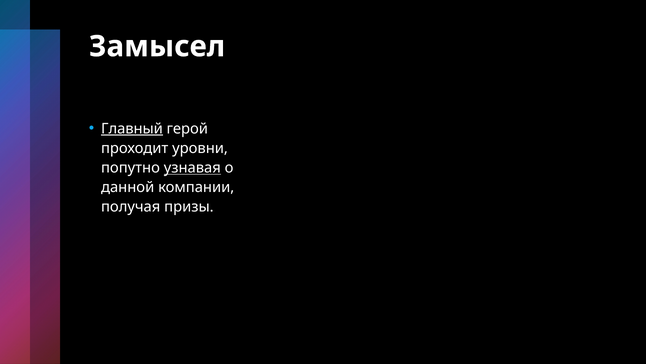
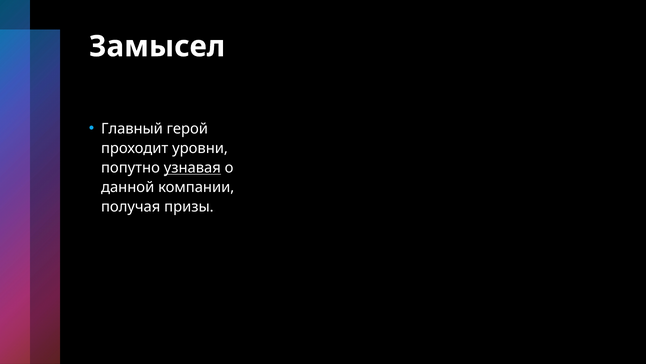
Главный underline: present -> none
